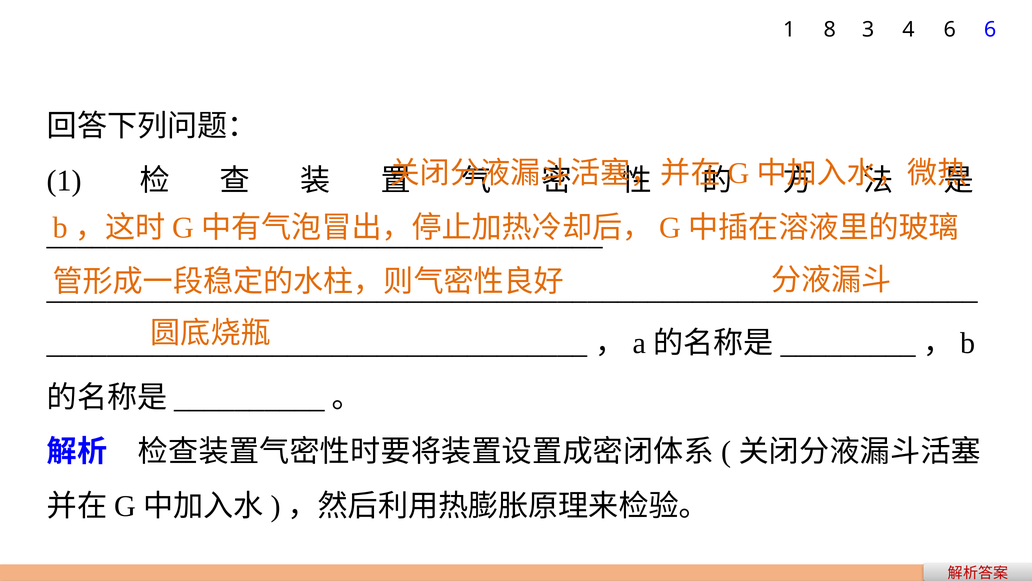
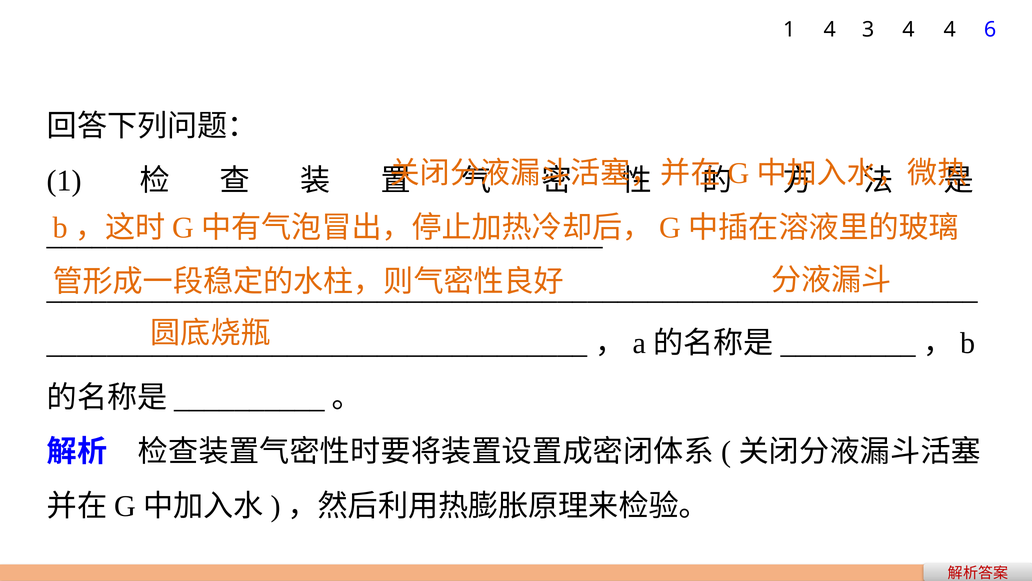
1 8: 8 -> 4
4 6: 6 -> 4
